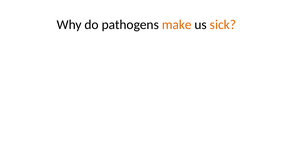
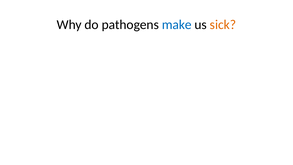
make colour: orange -> blue
